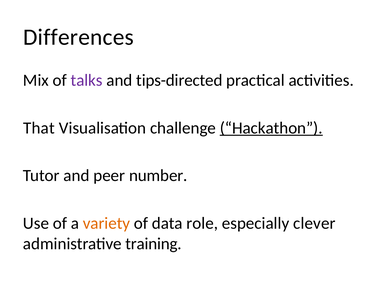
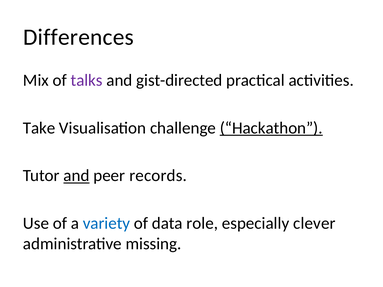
tips-directed: tips-directed -> gist-directed
That: That -> Take
and at (76, 176) underline: none -> present
number: number -> records
variety colour: orange -> blue
training: training -> missing
